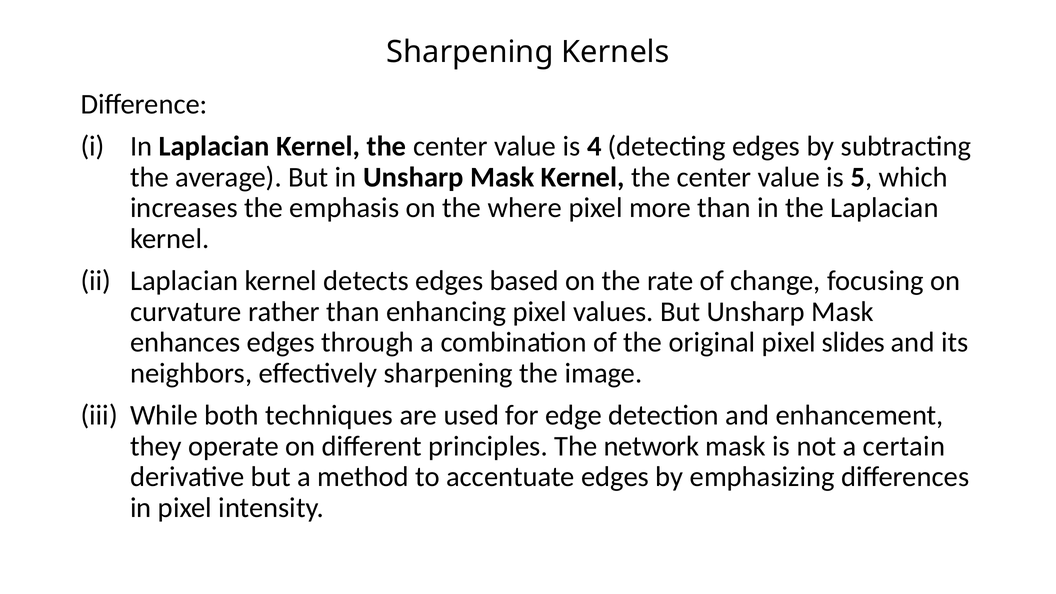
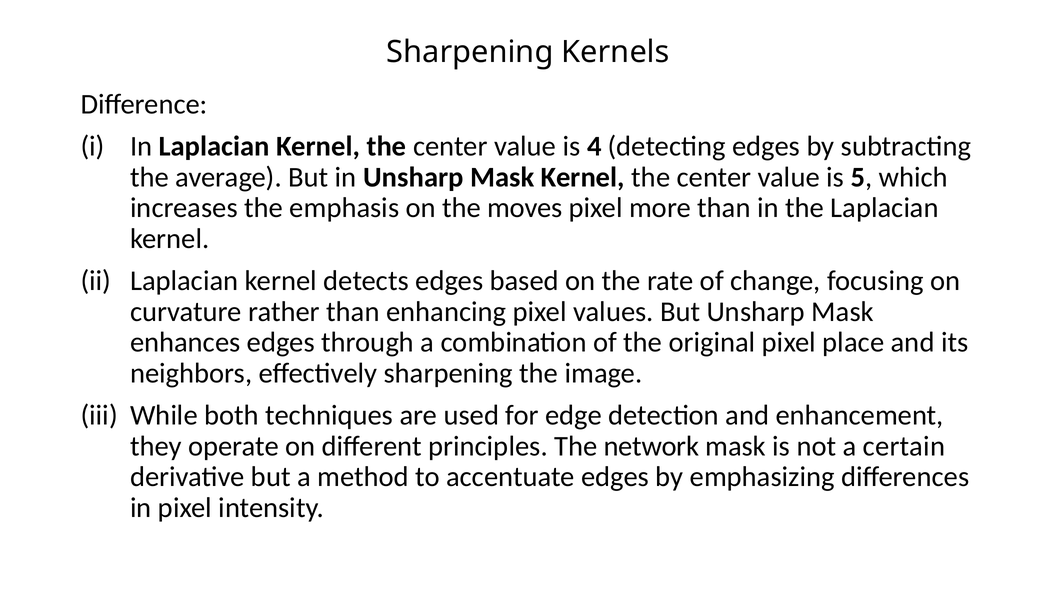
where: where -> moves
slides: slides -> place
